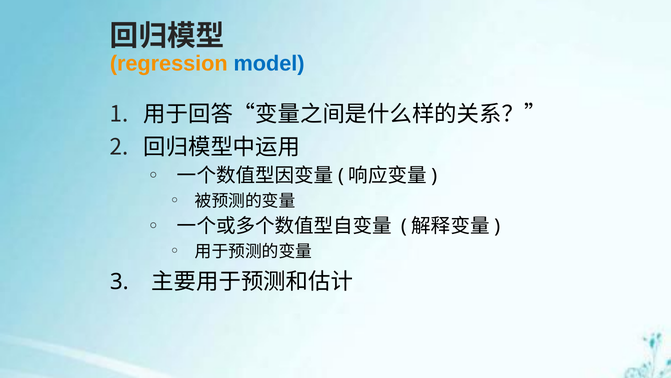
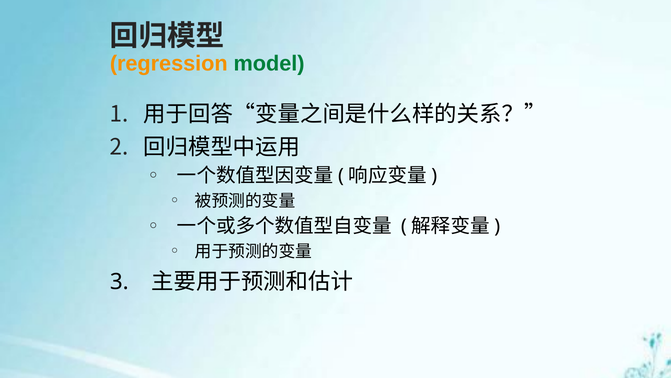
model colour: blue -> green
